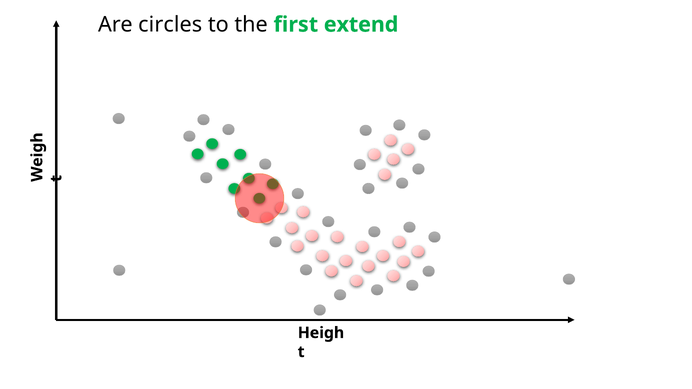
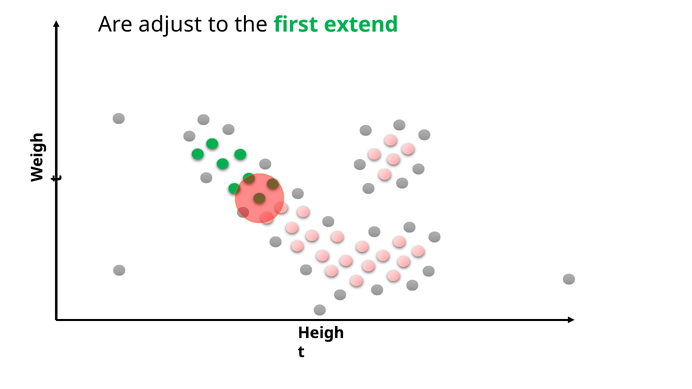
circles: circles -> adjust
